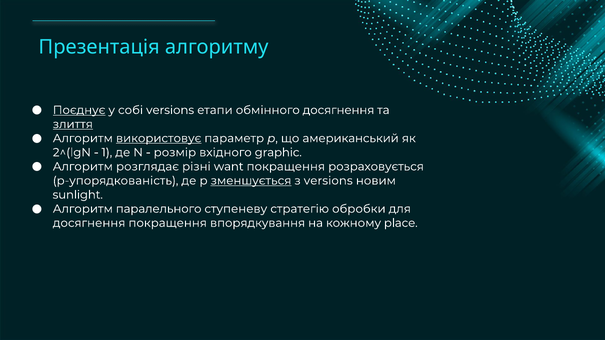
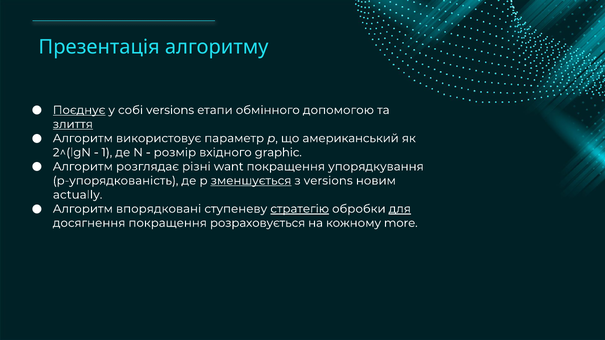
обмінного досягнення: досягнення -> допомогою
використовує underline: present -> none
розраховується: розраховується -> упорядкування
sunlight: sunlight -> actually
паралельного: паралельного -> впорядковані
стратегію underline: none -> present
для underline: none -> present
впорядкування: впорядкування -> розраховується
place: place -> more
